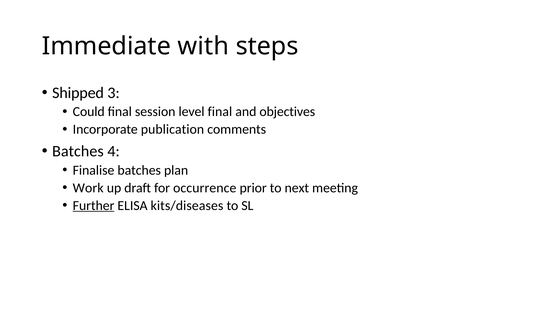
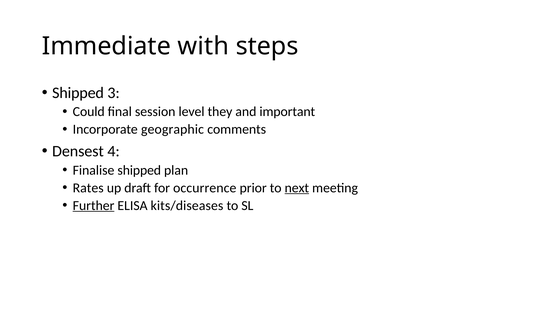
level final: final -> they
objectives: objectives -> important
publication: publication -> geographic
Batches at (78, 151): Batches -> Densest
Finalise batches: batches -> shipped
Work: Work -> Rates
next underline: none -> present
